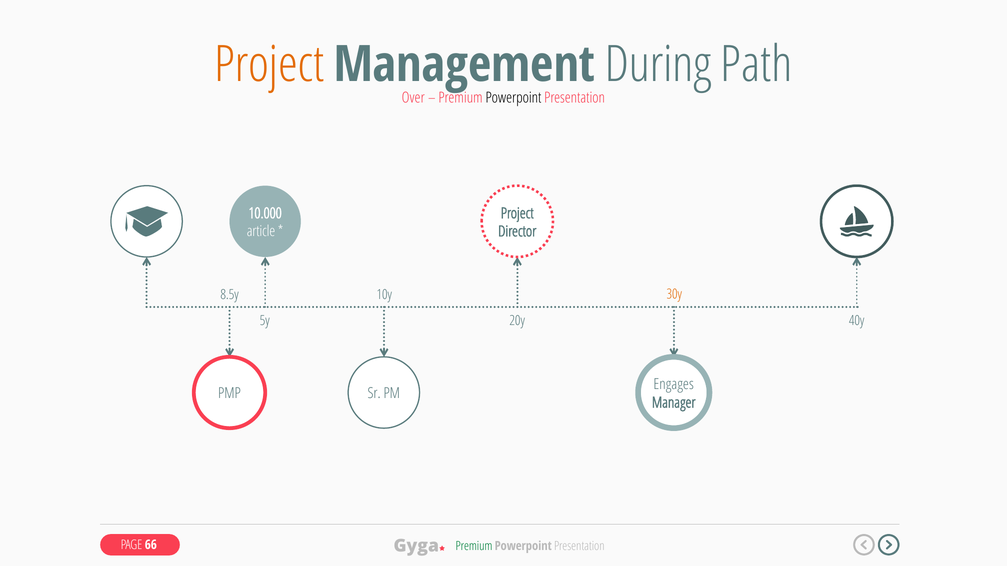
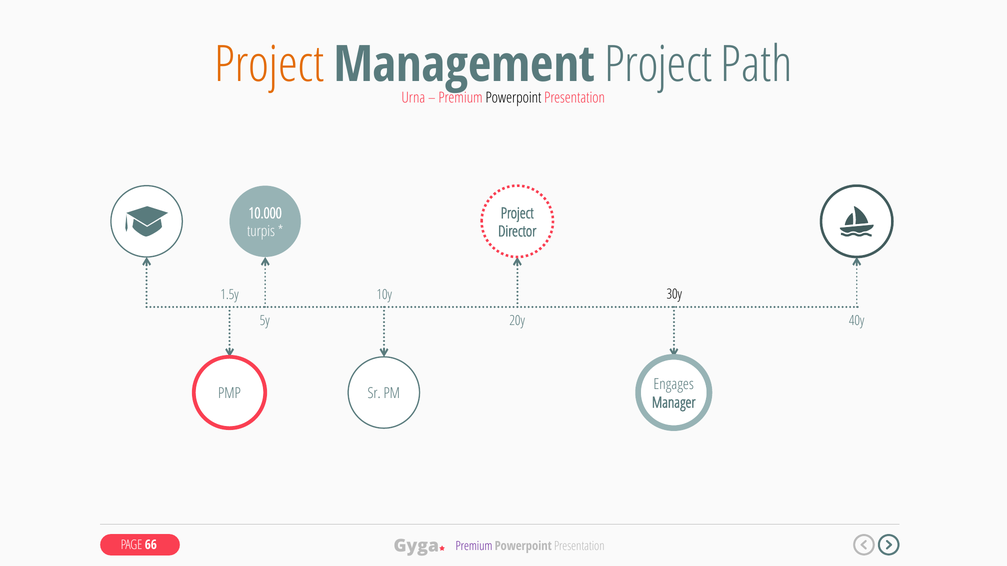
Management During: During -> Project
Over: Over -> Urna
article: article -> turpis
30y colour: orange -> black
8.5y: 8.5y -> 1.5y
Premium at (474, 546) colour: green -> purple
